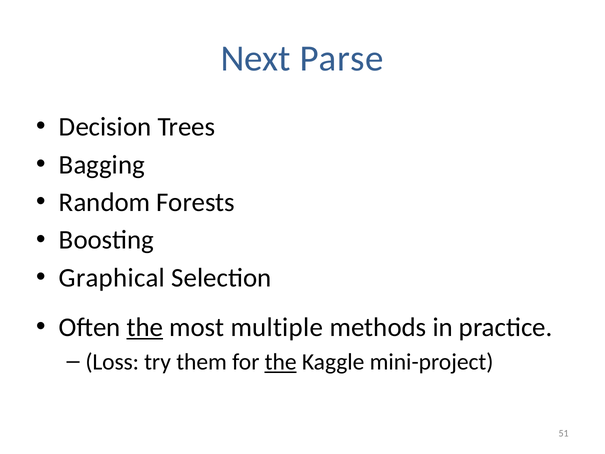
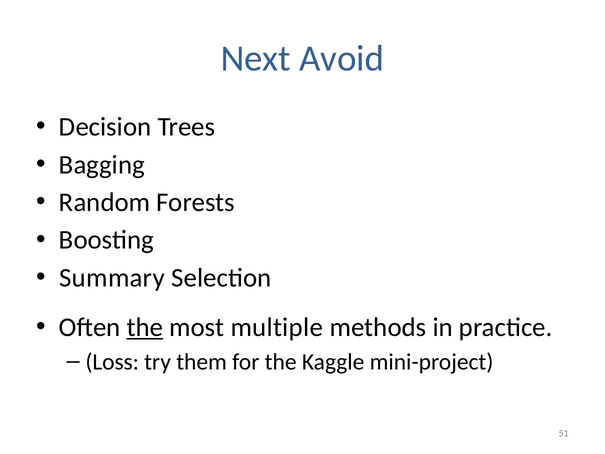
Parse: Parse -> Avoid
Graphical: Graphical -> Summary
the at (281, 362) underline: present -> none
